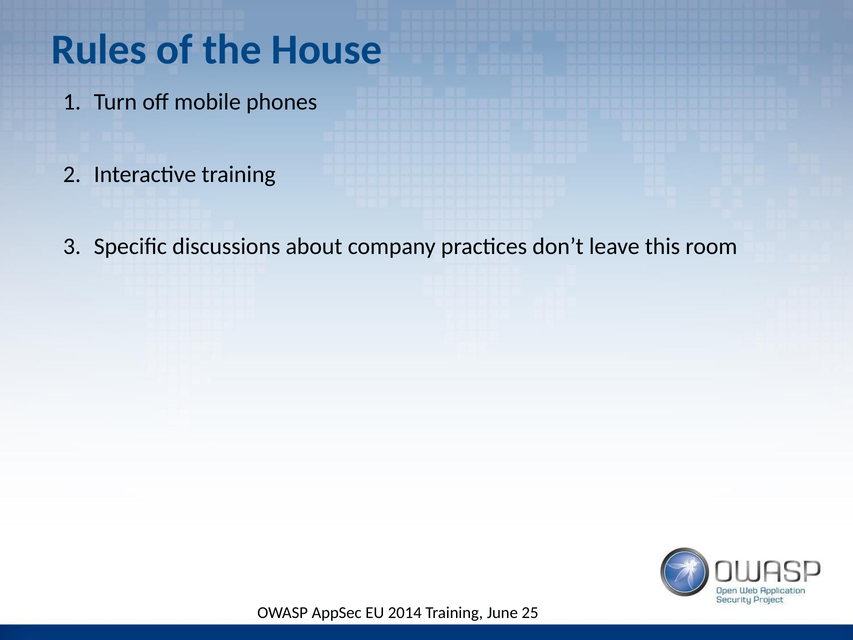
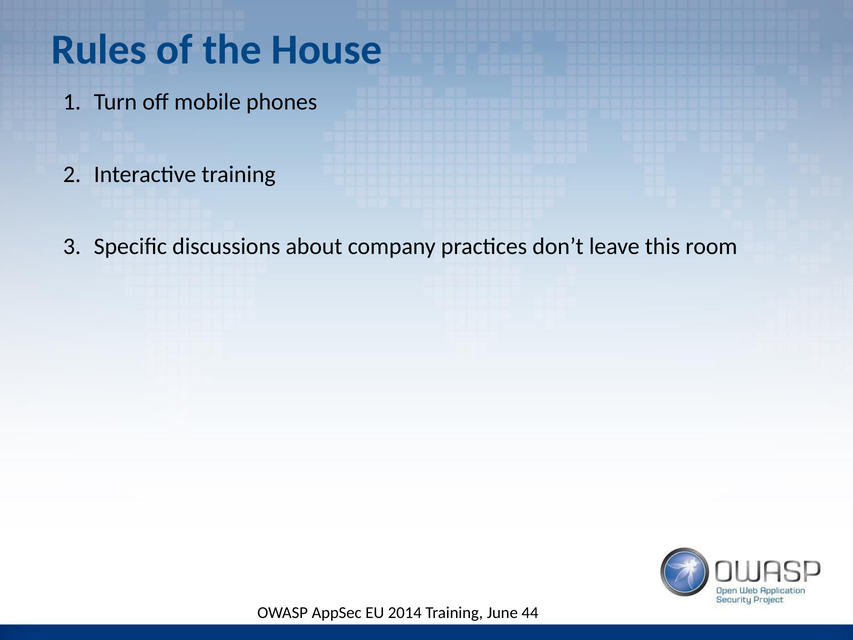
25: 25 -> 44
